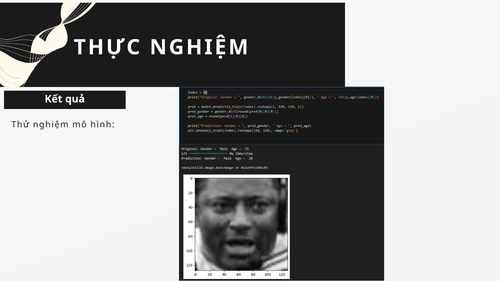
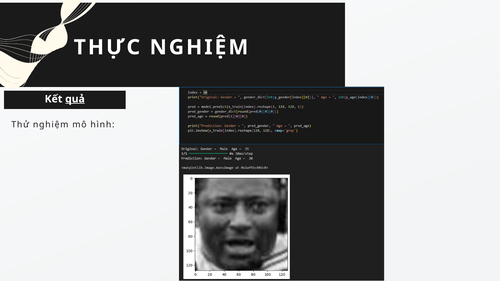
quả underline: none -> present
